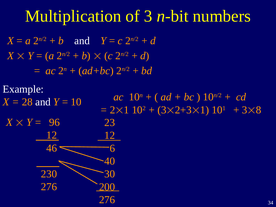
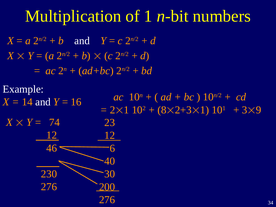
of 3: 3 -> 1
28: 28 -> 14
10: 10 -> 16
3 at (162, 110): 3 -> 8
8: 8 -> 9
96: 96 -> 74
